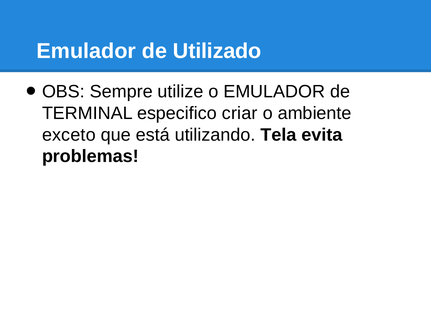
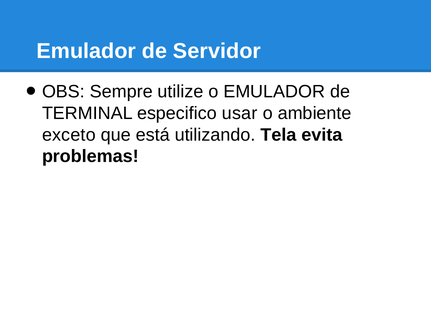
Utilizado: Utilizado -> Servidor
criar: criar -> usar
